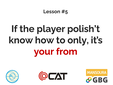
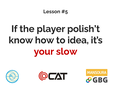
only: only -> idea
from: from -> slow
